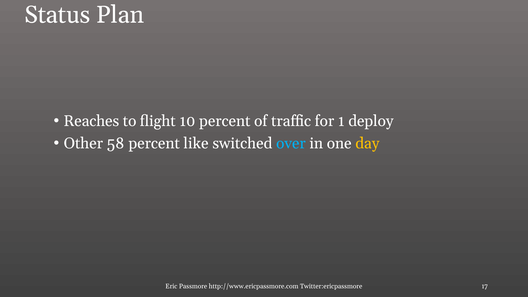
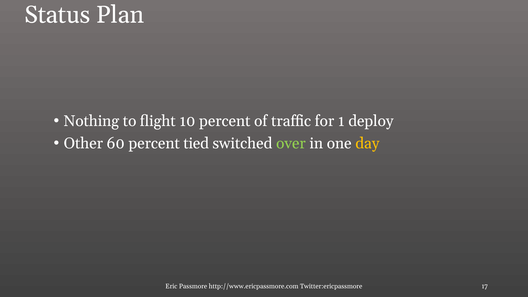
Reaches: Reaches -> Nothing
58: 58 -> 60
like: like -> tied
over colour: light blue -> light green
